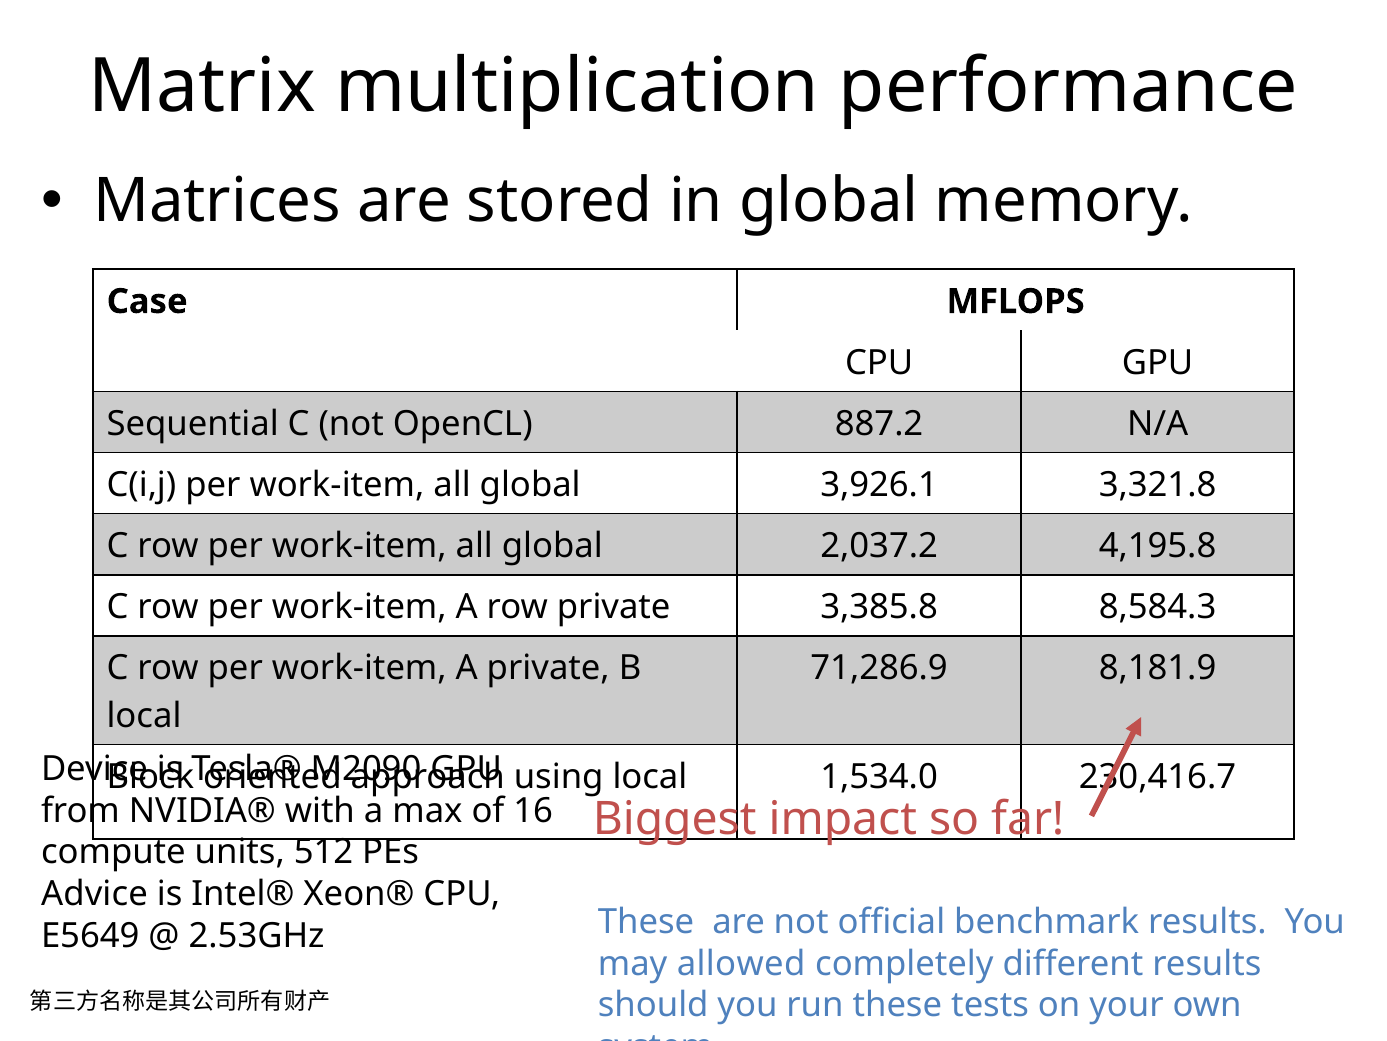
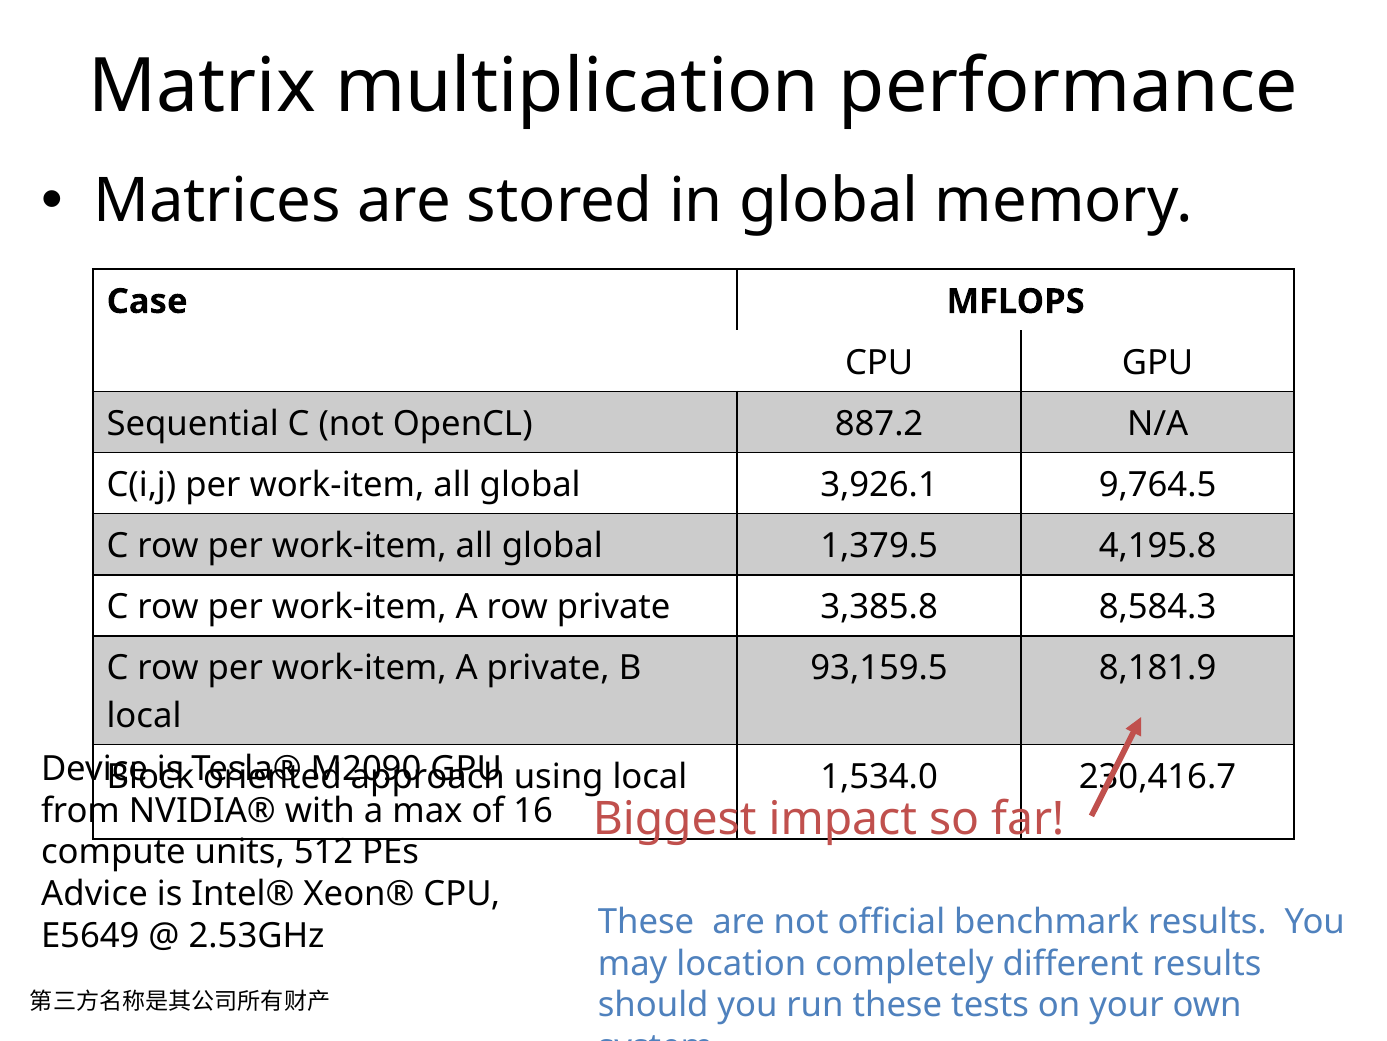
3,321.8: 3,321.8 -> 9,764.5
2,037.2: 2,037.2 -> 1,379.5
71,286.9: 71,286.9 -> 93,159.5
allowed: allowed -> location
